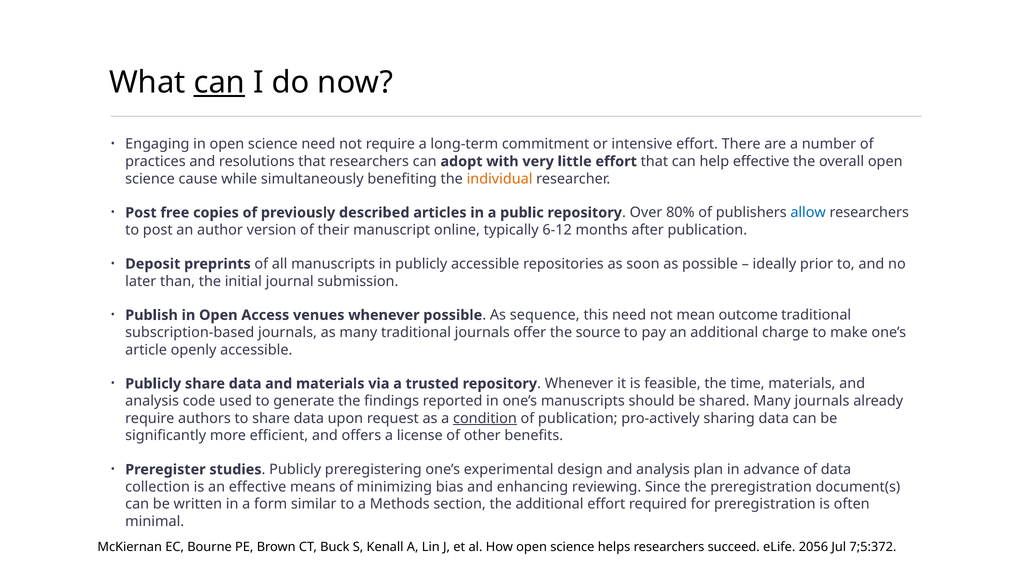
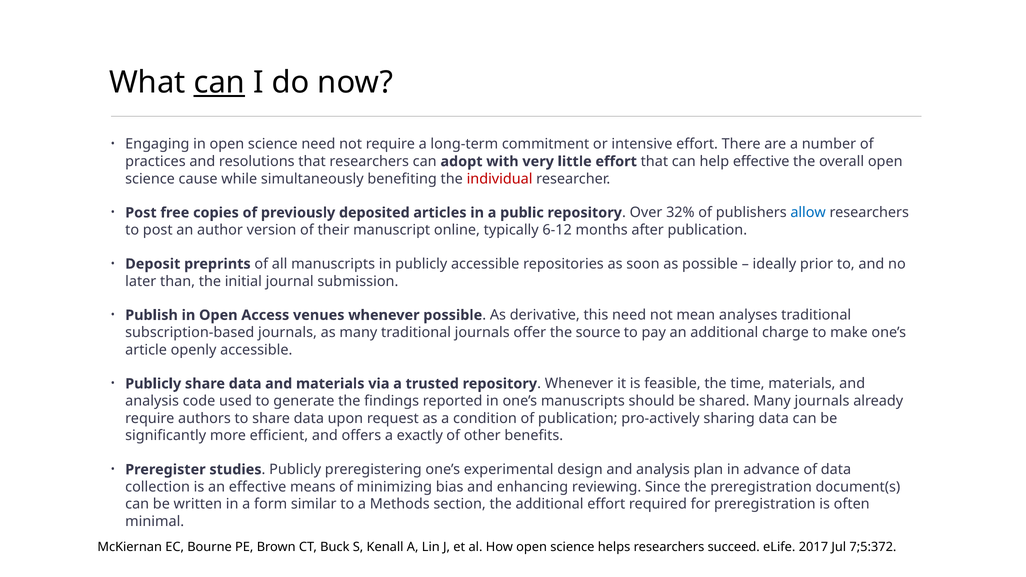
individual colour: orange -> red
described: described -> deposited
80%: 80% -> 32%
sequence: sequence -> derivative
outcome: outcome -> analyses
condition underline: present -> none
license: license -> exactly
2056: 2056 -> 2017
